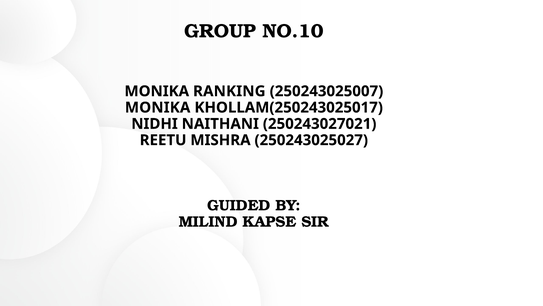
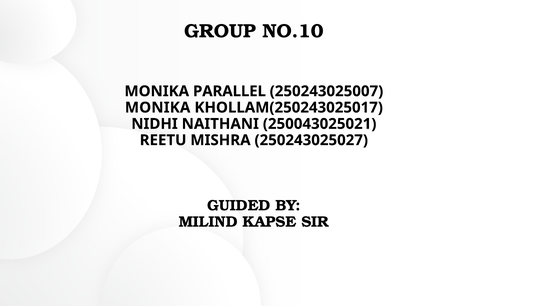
RANKING: RANKING -> PARALLEL
250243027021: 250243027021 -> 250043025021
